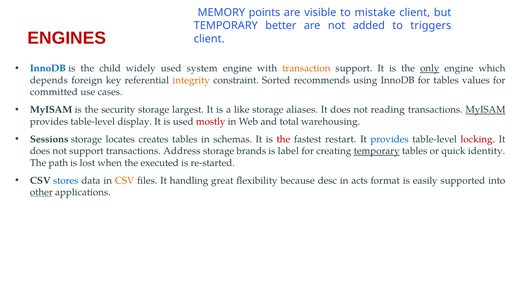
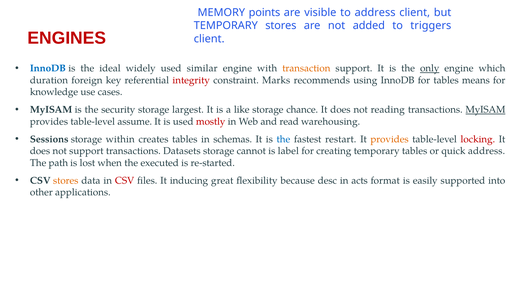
to mistake: mistake -> address
TEMPORARY better: better -> stores
child: child -> ideal
system: system -> similar
depends: depends -> duration
integrity colour: orange -> red
Sorted: Sorted -> Marks
values: values -> means
committed: committed -> knowledge
aliases: aliases -> chance
display: display -> assume
total: total -> read
locates: locates -> within
the at (283, 139) colour: red -> blue
provides at (390, 139) colour: blue -> orange
Address: Address -> Datasets
brands: brands -> cannot
temporary at (377, 151) underline: present -> none
quick identity: identity -> address
stores at (66, 180) colour: blue -> orange
CSV at (125, 180) colour: orange -> red
handling: handling -> inducing
other underline: present -> none
